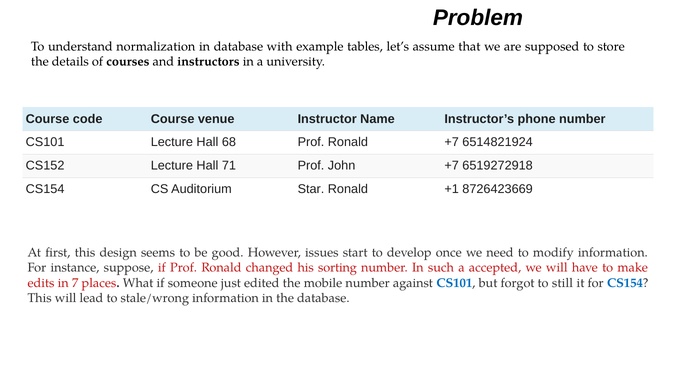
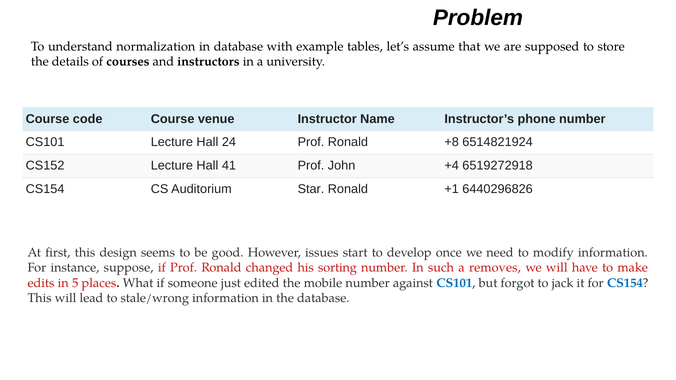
68: 68 -> 24
Ronald +7: +7 -> +8
71: 71 -> 41
John +7: +7 -> +4
8726423669: 8726423669 -> 6440296826
accepted: accepted -> removes
7: 7 -> 5
still: still -> jack
